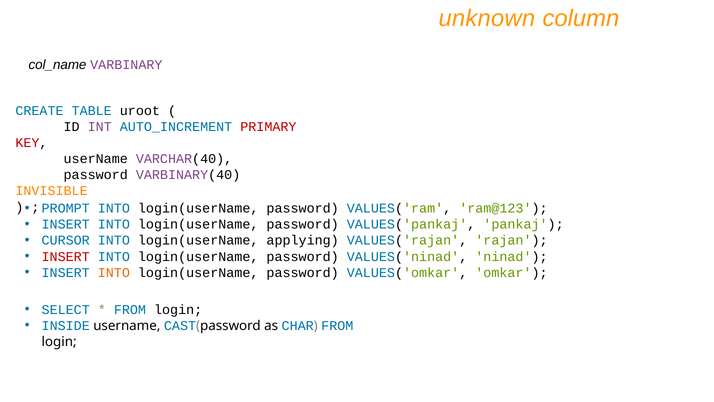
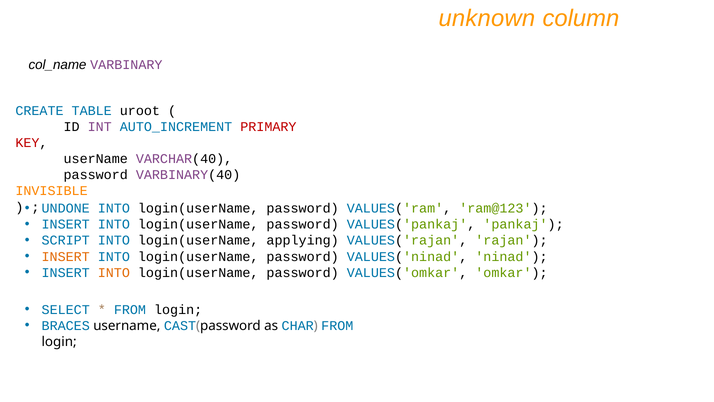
PROMPT: PROMPT -> UNDONE
CURSOR: CURSOR -> SCRIPT
INSERT at (66, 256) colour: red -> orange
INSIDE: INSIDE -> BRACES
